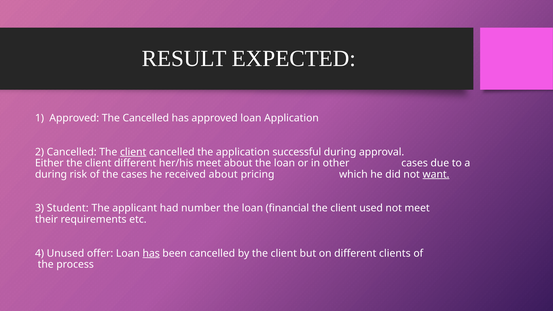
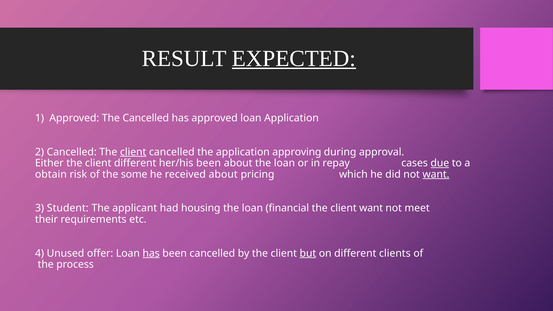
EXPECTED underline: none -> present
successful: successful -> approving
her/his meet: meet -> been
other: other -> repay
due underline: none -> present
during at (51, 174): during -> obtain
the cases: cases -> some
number: number -> housing
client used: used -> want
but underline: none -> present
